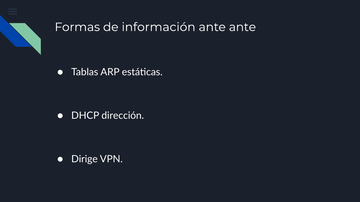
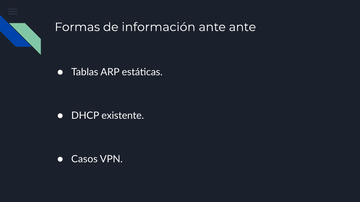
dirección: dirección -> existente
Dirige: Dirige -> Casos
